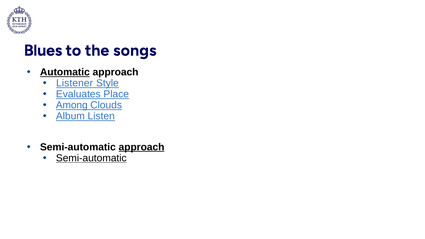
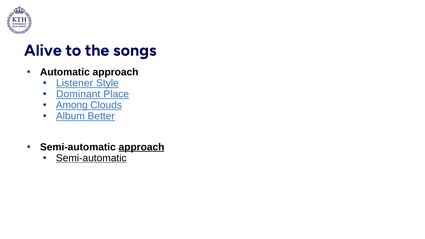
Blues: Blues -> Alive
Automatic underline: present -> none
Evaluates: Evaluates -> Dominant
Listen: Listen -> Better
